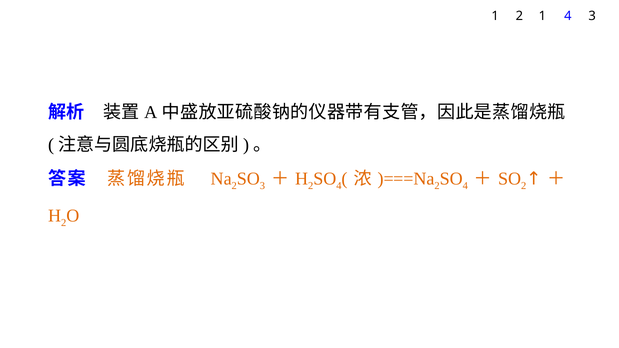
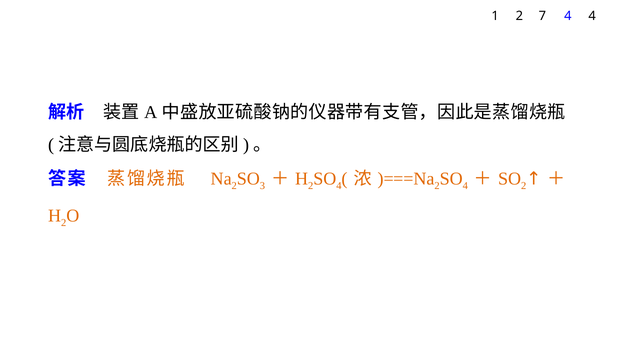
2 1: 1 -> 7
4 3: 3 -> 4
